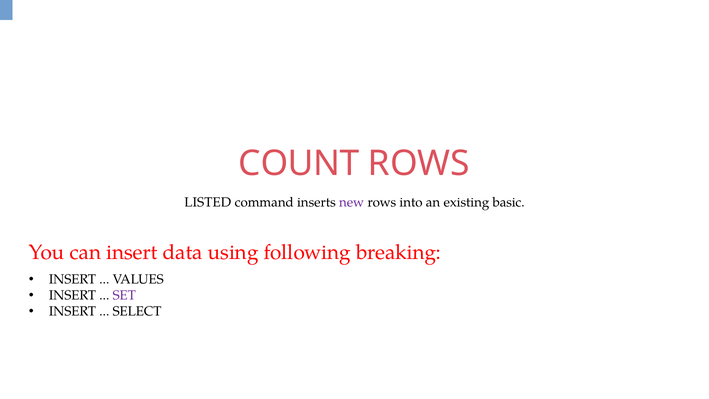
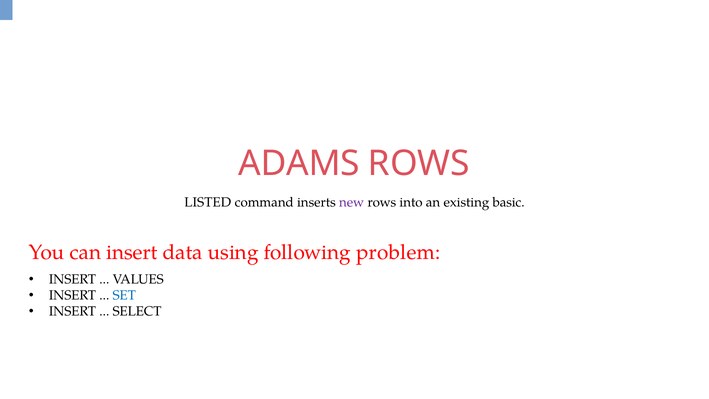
COUNT: COUNT -> ADAMS
breaking: breaking -> problem
SET colour: purple -> blue
